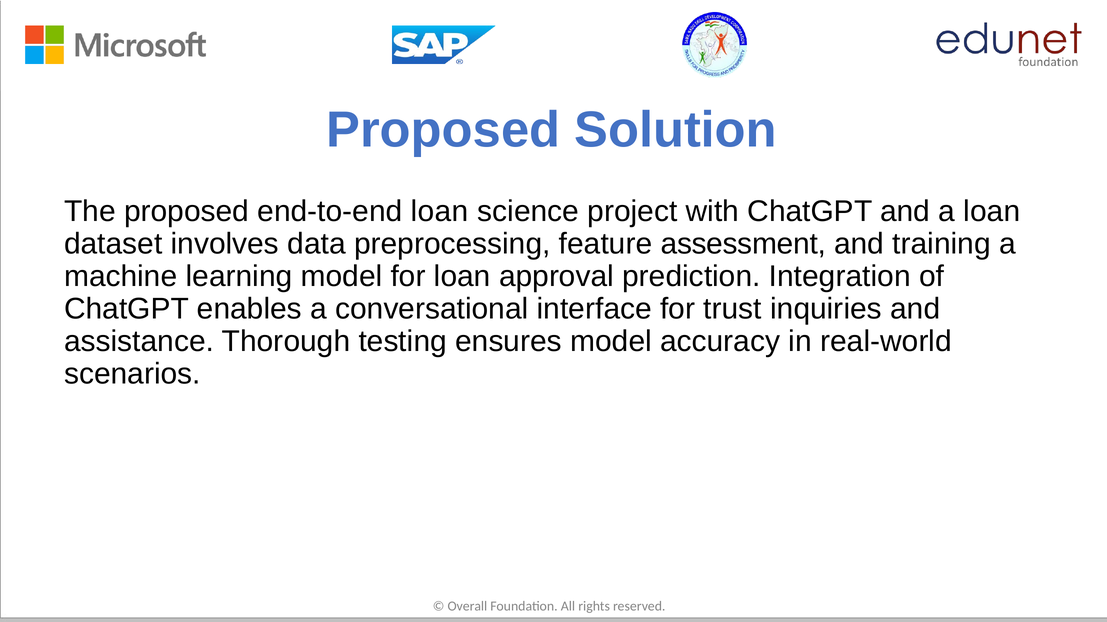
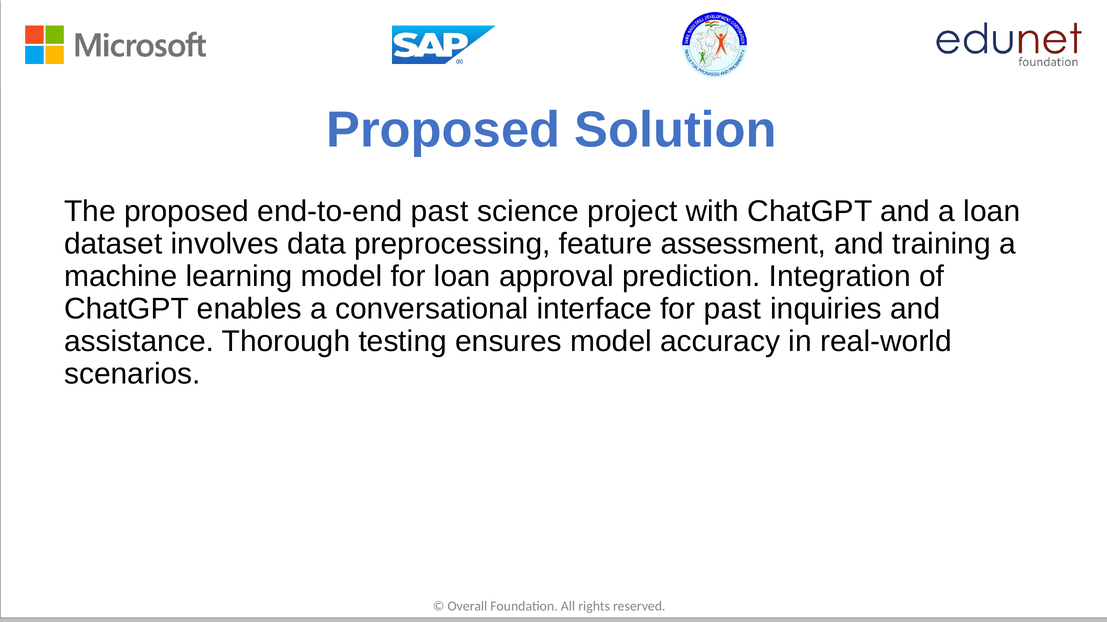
end-to-end loan: loan -> past
for trust: trust -> past
